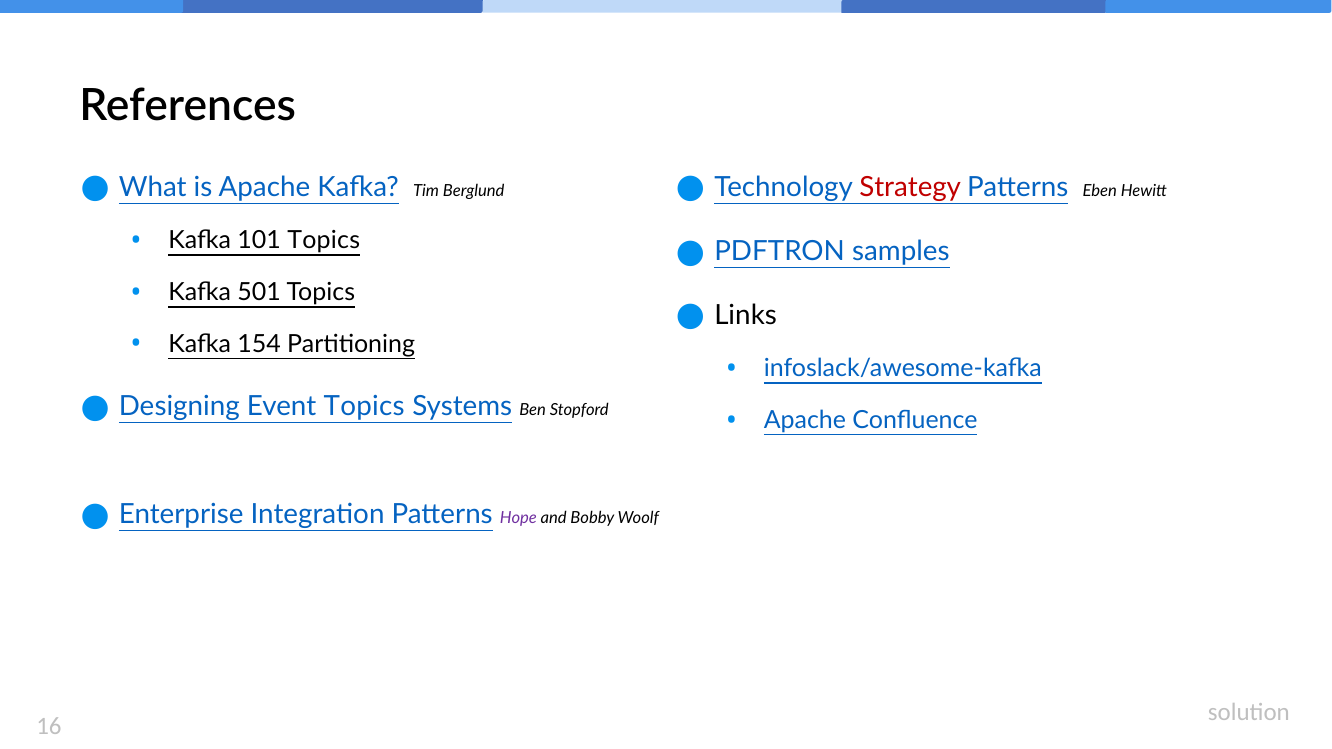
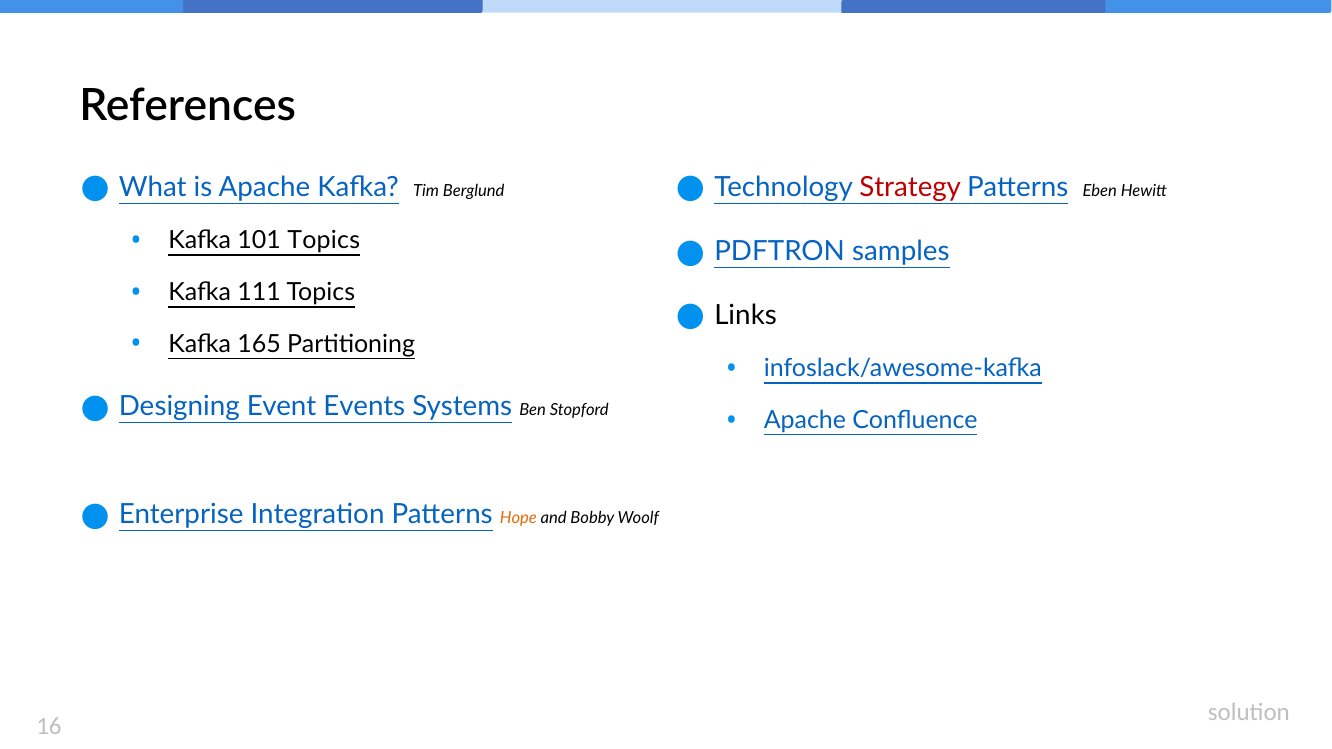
501: 501 -> 111
154: 154 -> 165
Event Topics: Topics -> Events
Hope colour: purple -> orange
